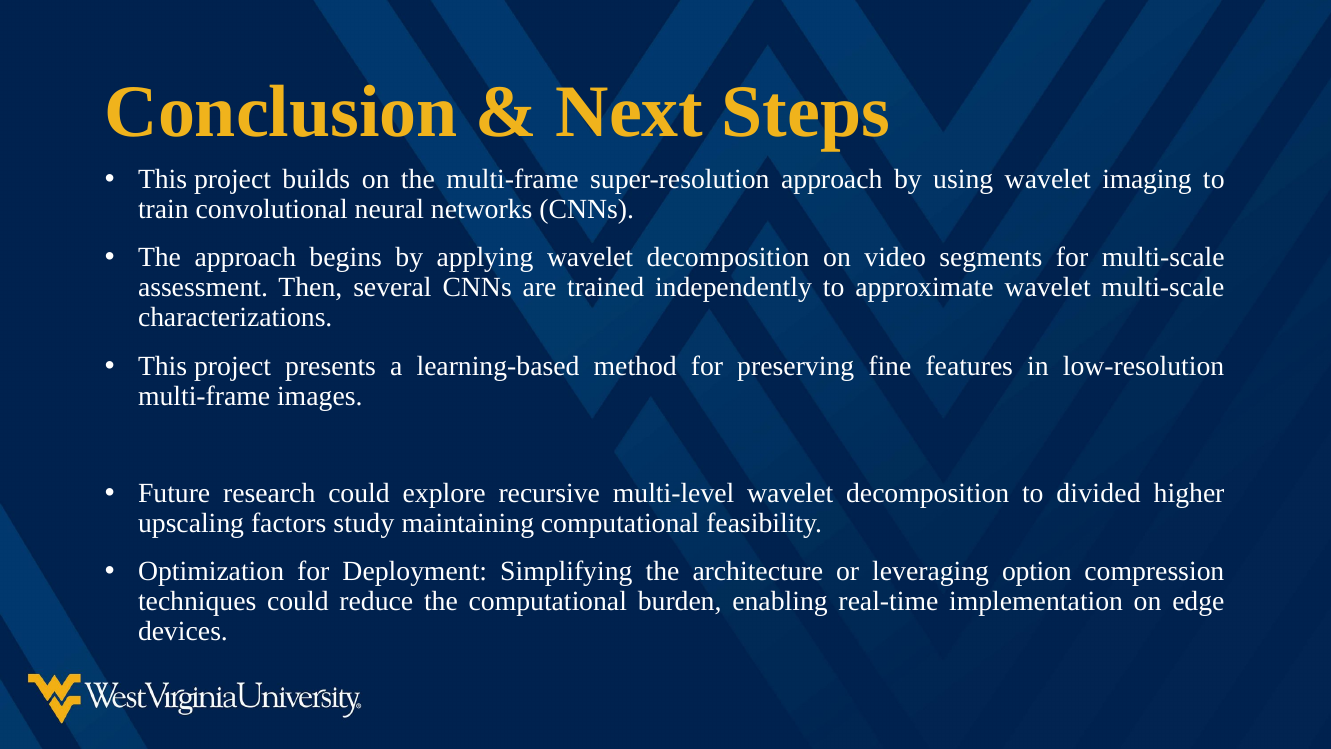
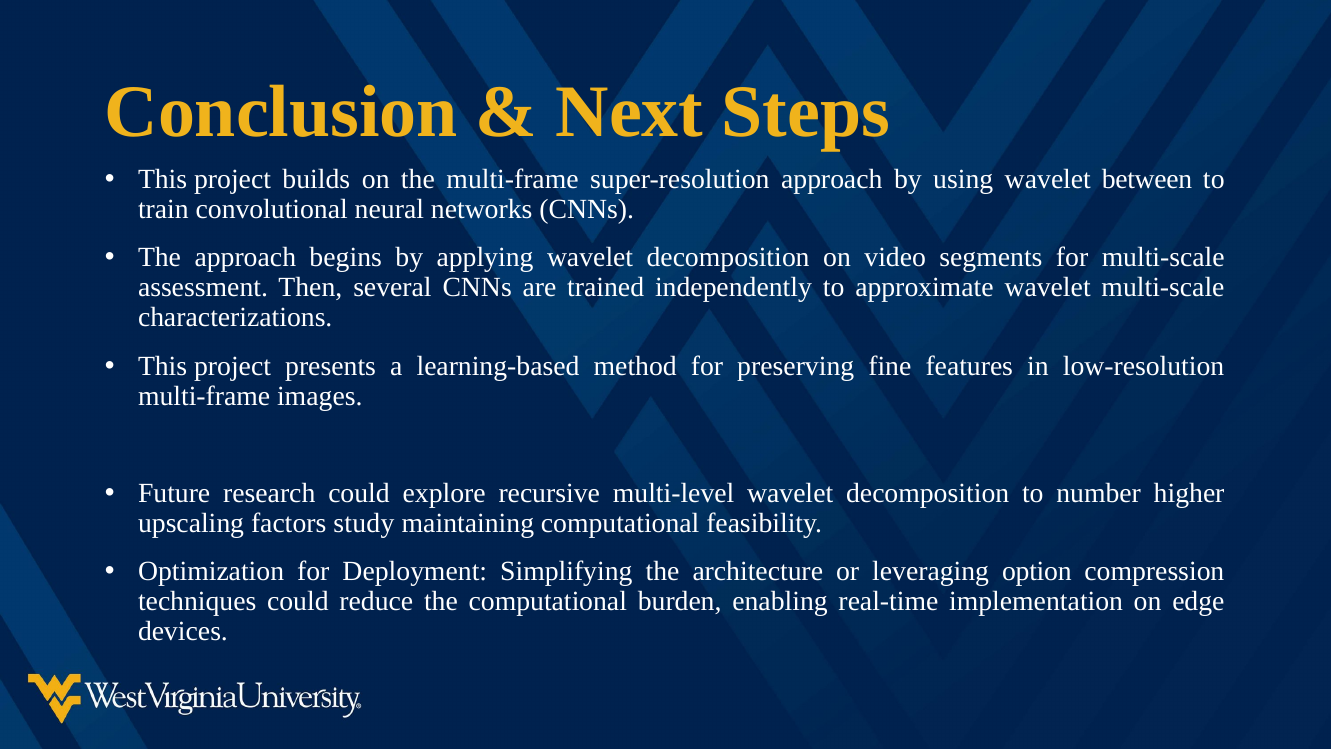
imaging: imaging -> between
divided: divided -> number
